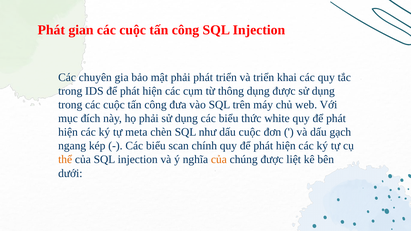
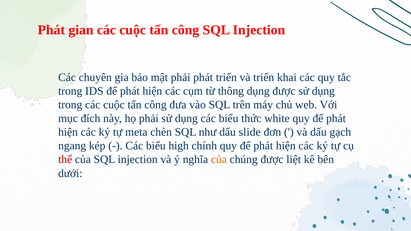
dấu cuộc: cuộc -> slide
scan: scan -> high
thể colour: orange -> red
